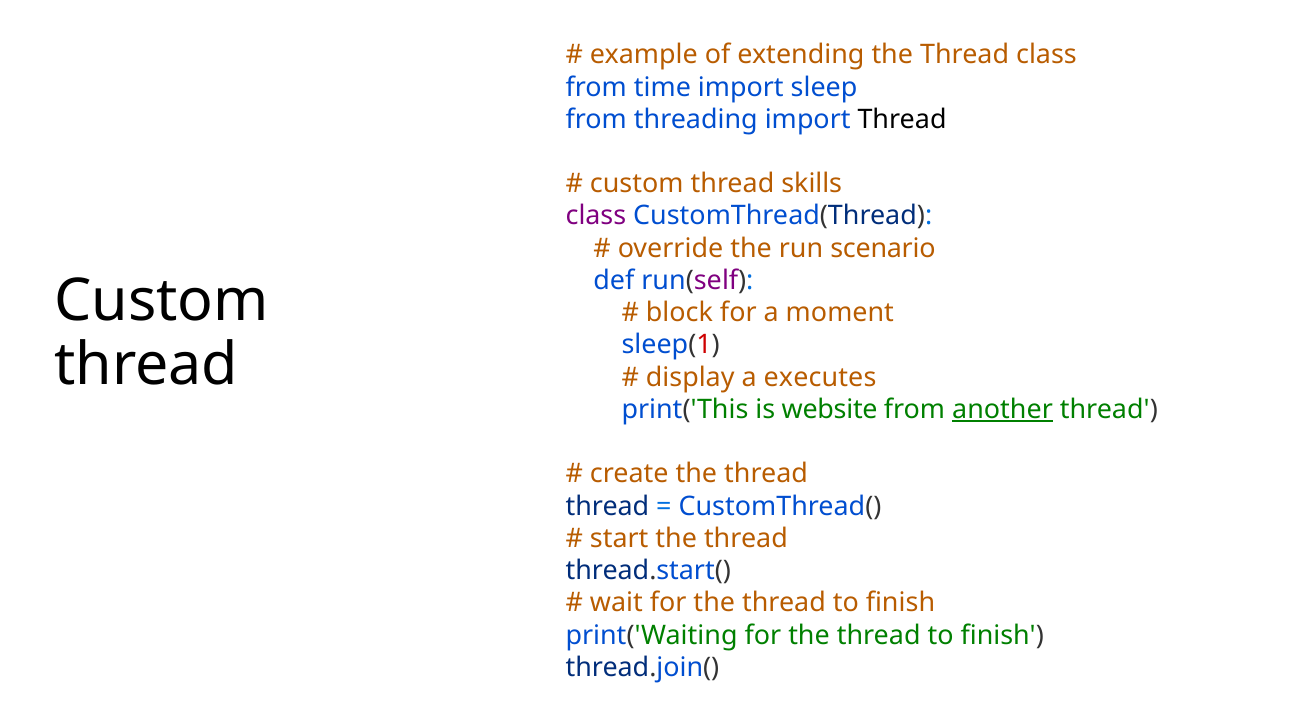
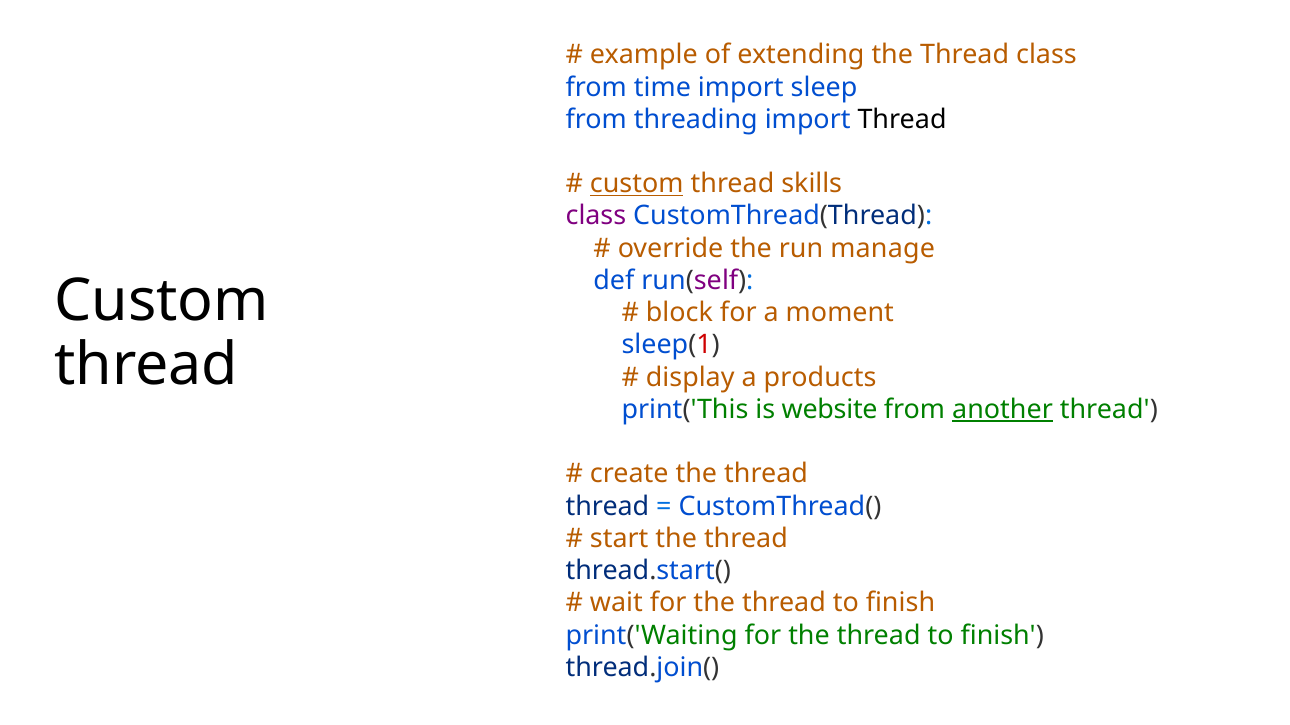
custom at (637, 184) underline: none -> present
scenario: scenario -> manage
executes: executes -> products
